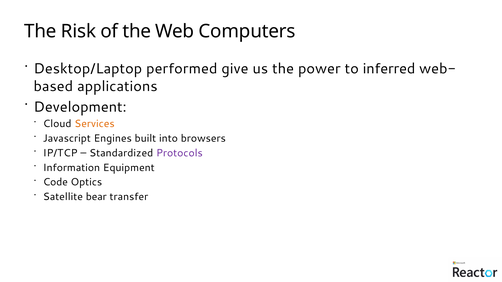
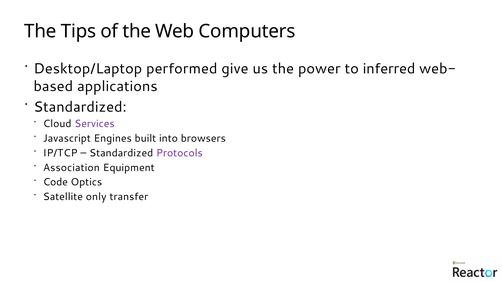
Risk: Risk -> Tips
Development at (80, 107): Development -> Standardized
Services colour: orange -> purple
Information: Information -> Association
bear: bear -> only
